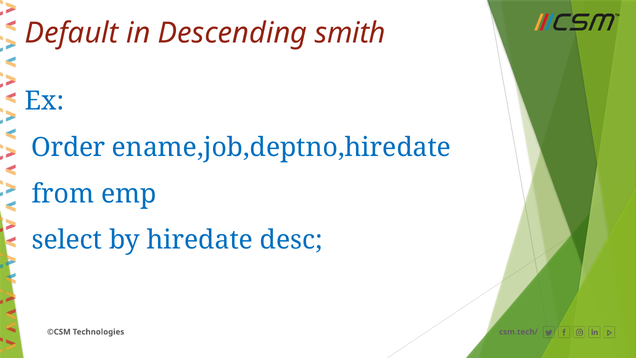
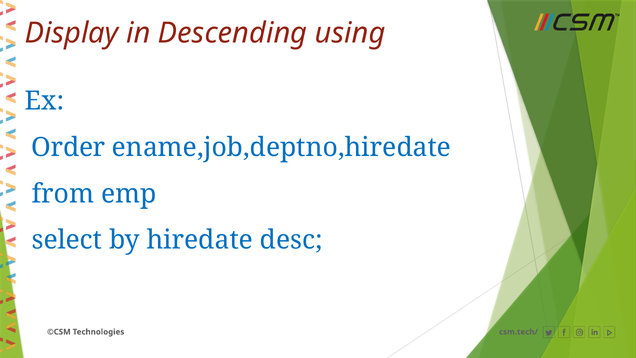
Default: Default -> Display
smith: smith -> using
